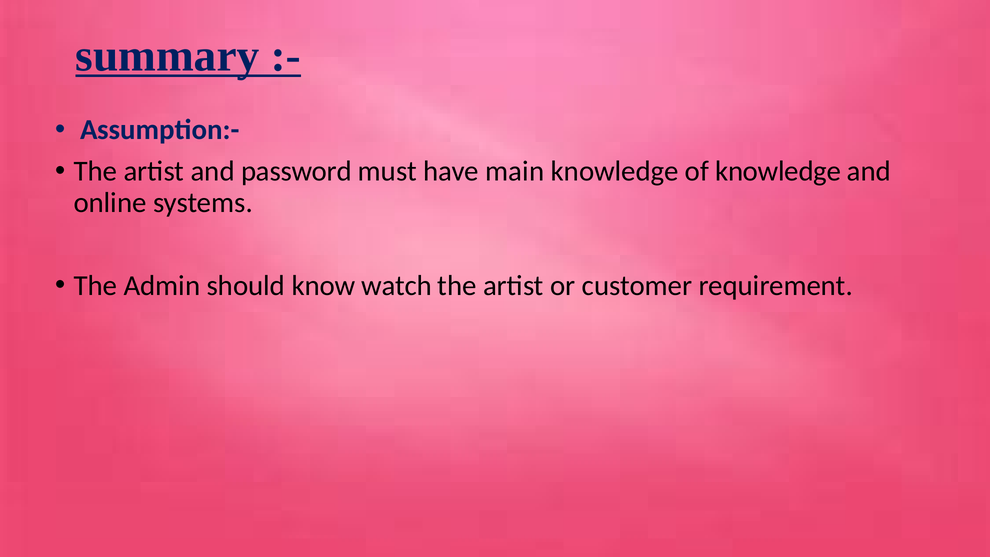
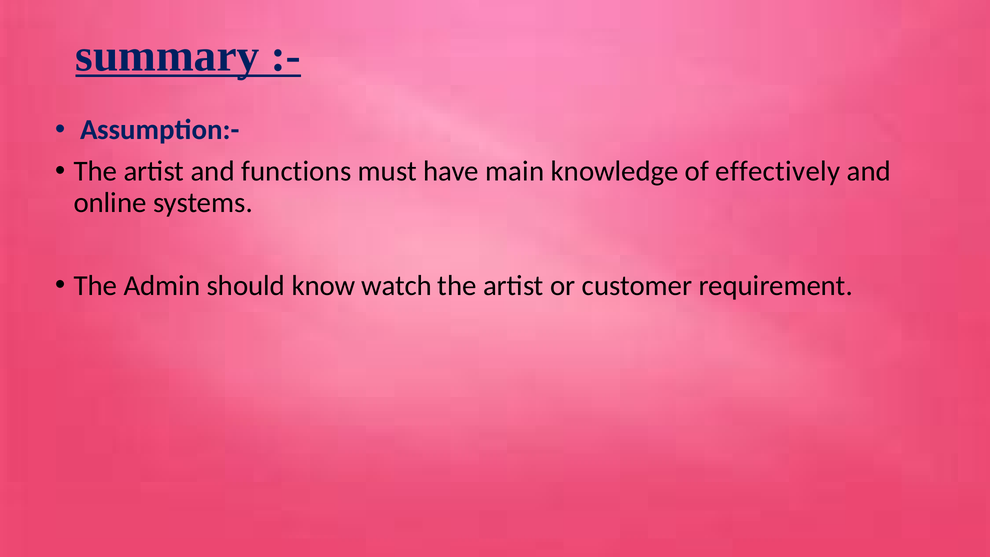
password: password -> functions
of knowledge: knowledge -> effectively
